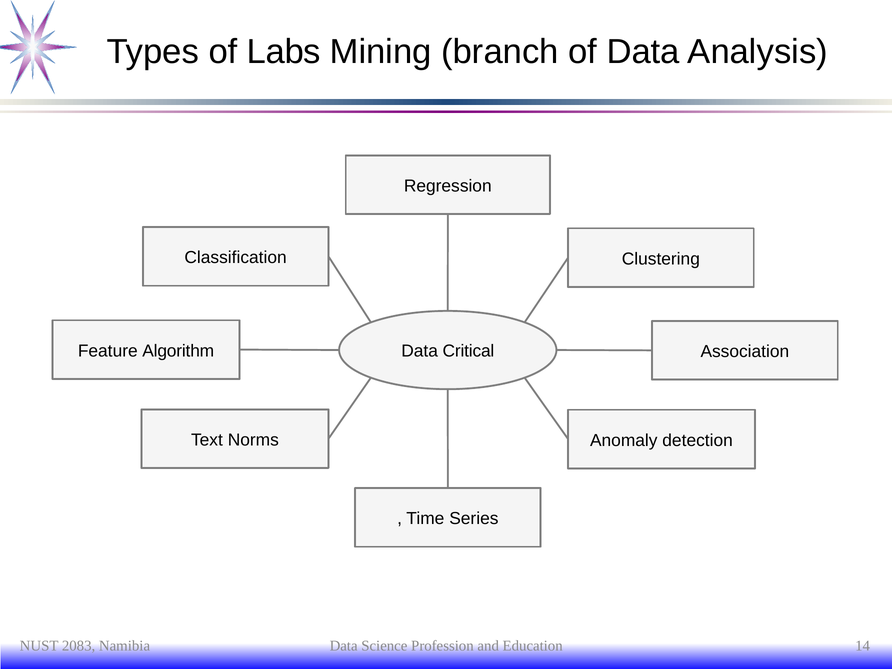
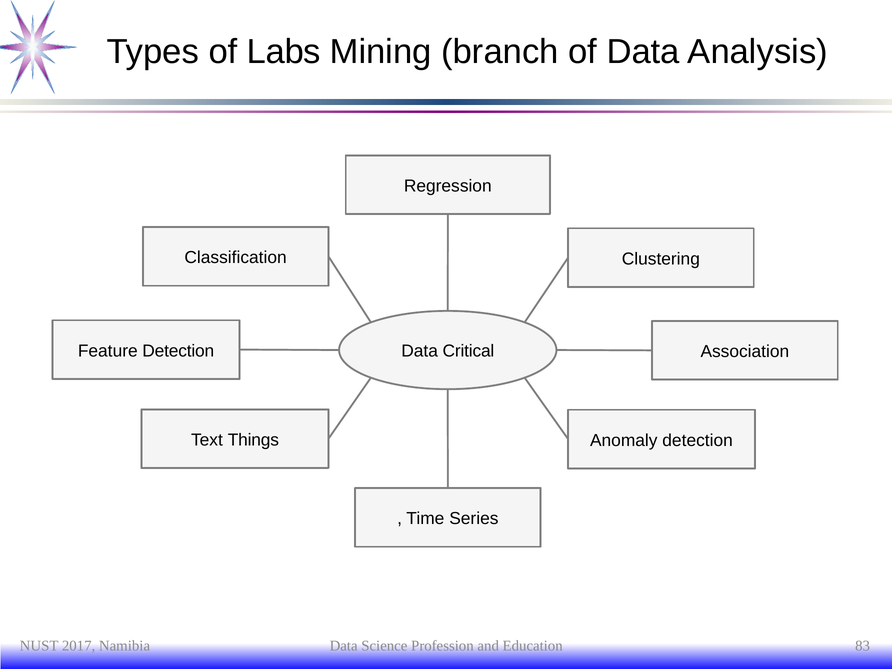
Feature Algorithm: Algorithm -> Detection
Norms: Norms -> Things
2083: 2083 -> 2017
14: 14 -> 83
